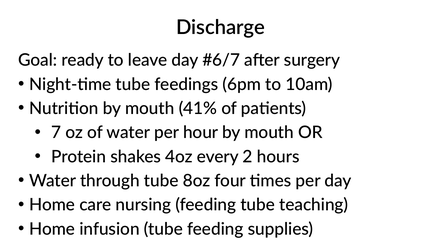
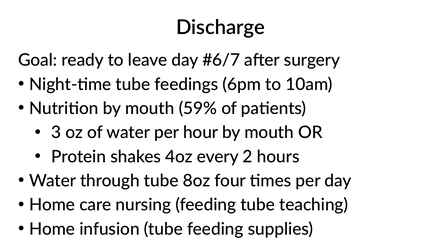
41%: 41% -> 59%
7: 7 -> 3
